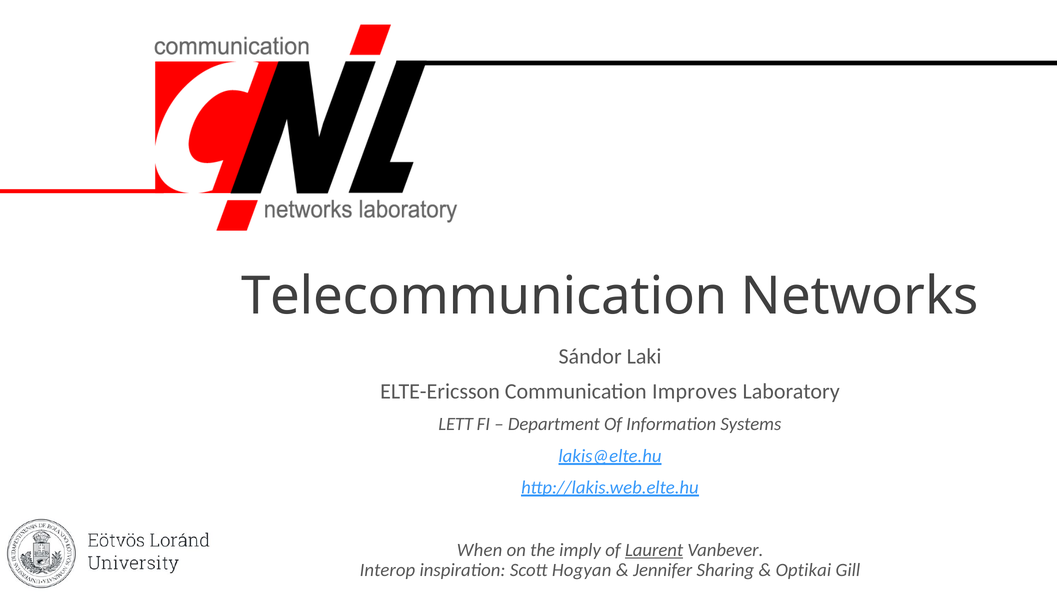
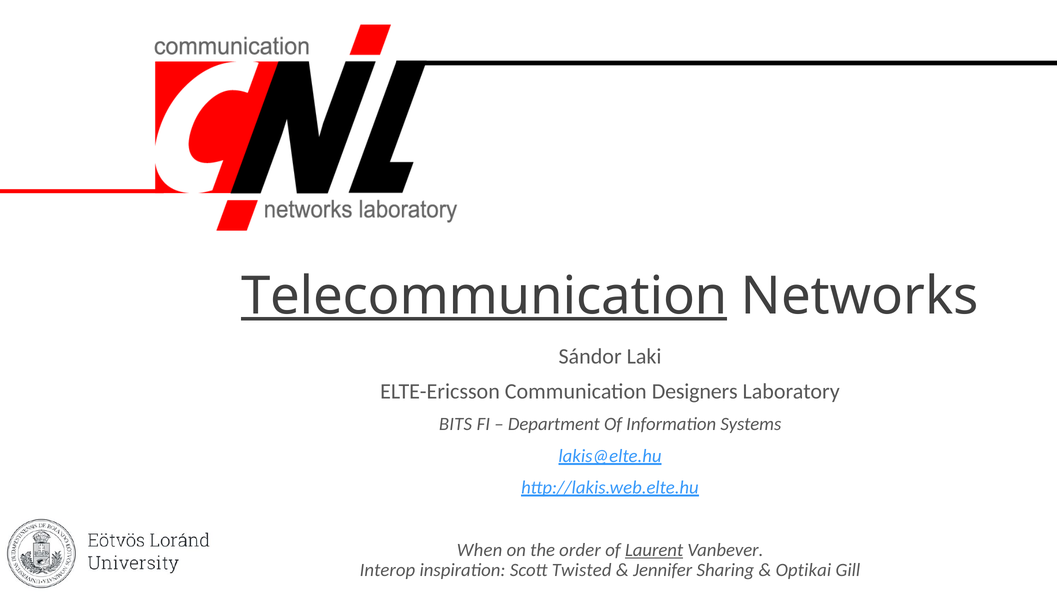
Telecommunication underline: none -> present
Improves: Improves -> Designers
LETT: LETT -> BITS
imply: imply -> order
Hogyan: Hogyan -> Twisted
